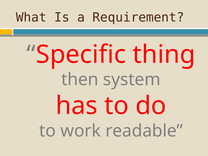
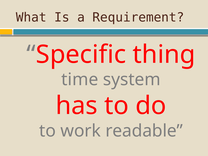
then: then -> time
